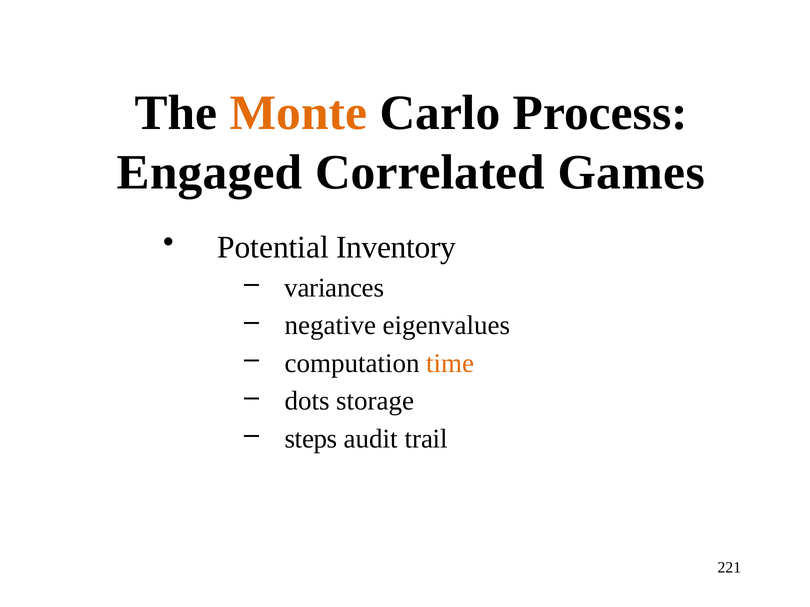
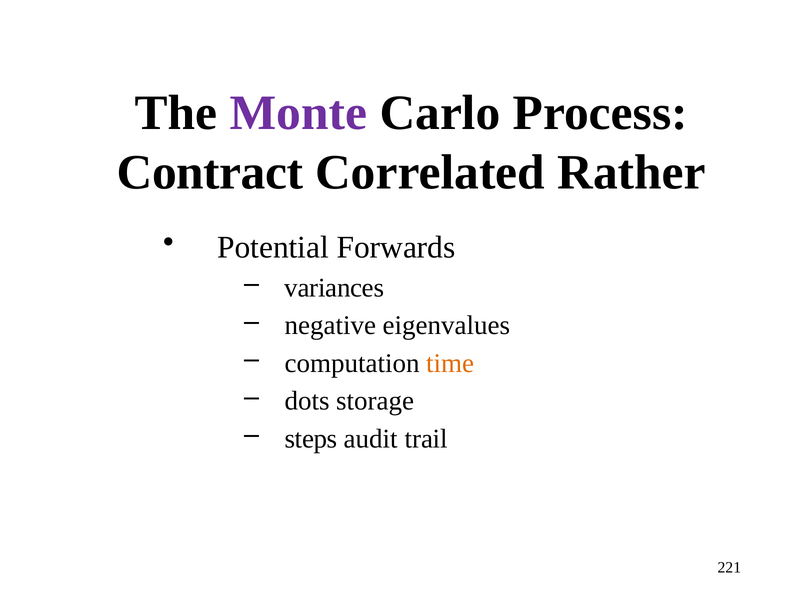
Monte colour: orange -> purple
Engaged: Engaged -> Contract
Games: Games -> Rather
Inventory: Inventory -> Forwards
